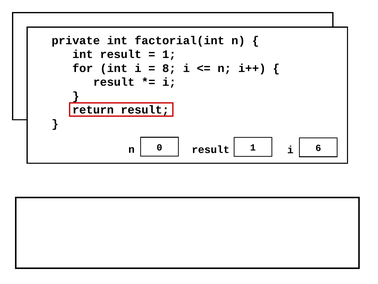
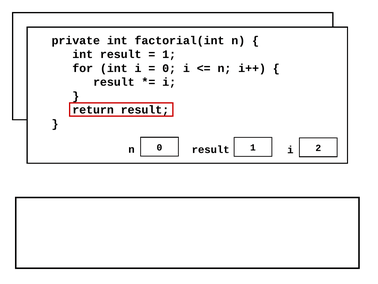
8 at (169, 68): 8 -> 0
6: 6 -> 2
